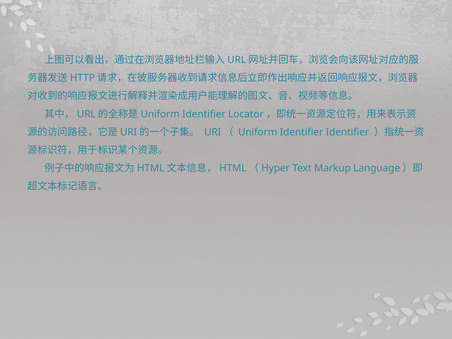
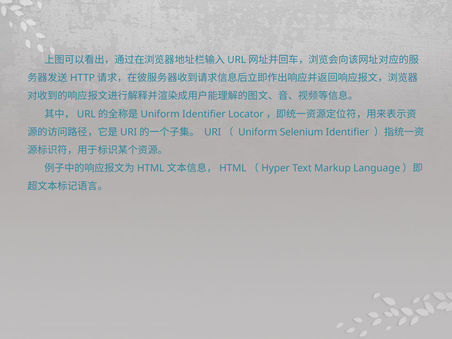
Uniform Identifier: Identifier -> Selenium
